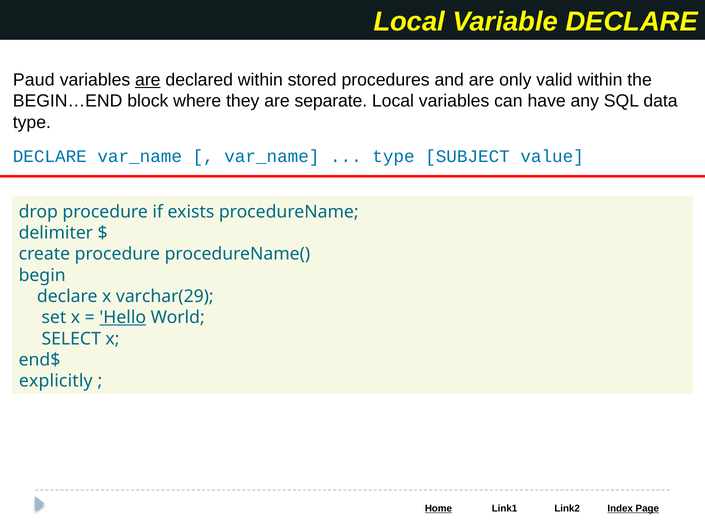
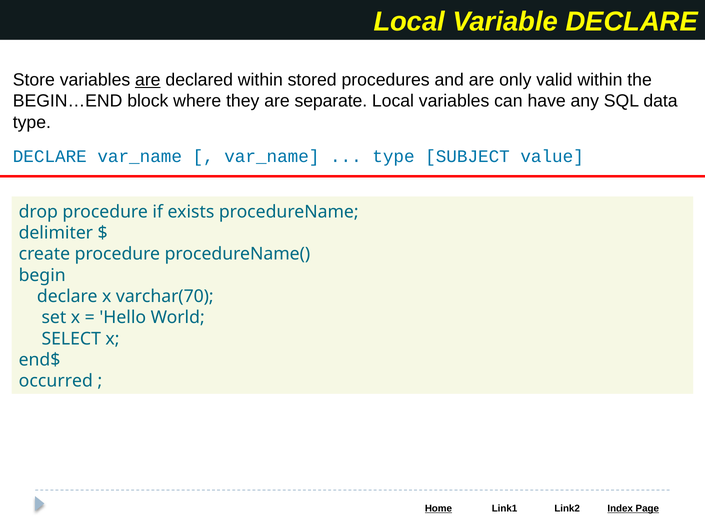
Paud: Paud -> Store
varchar(29: varchar(29 -> varchar(70
Hello underline: present -> none
explicitly: explicitly -> occurred
